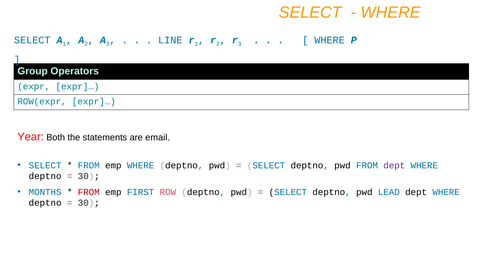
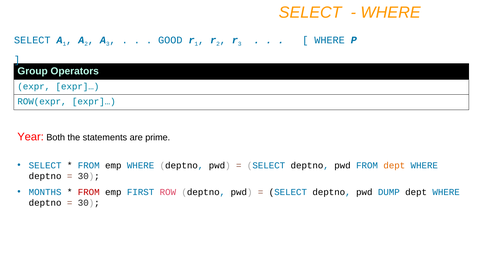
LINE: LINE -> GOOD
email: email -> prime
dept at (394, 165) colour: purple -> orange
LEAD: LEAD -> DUMP
